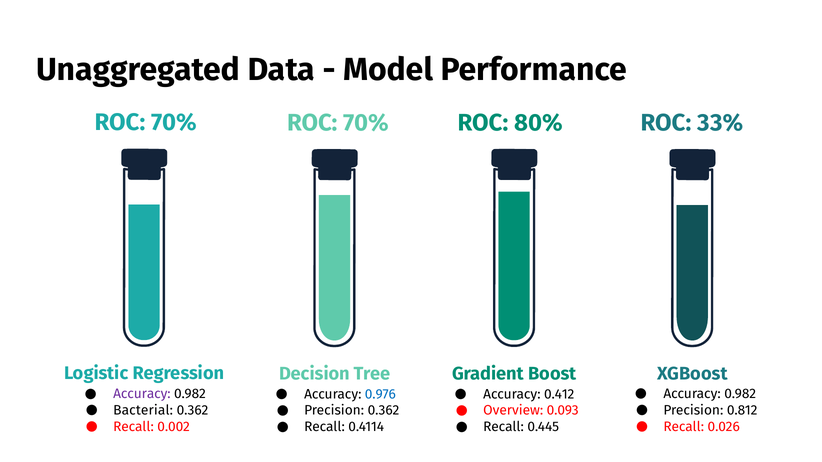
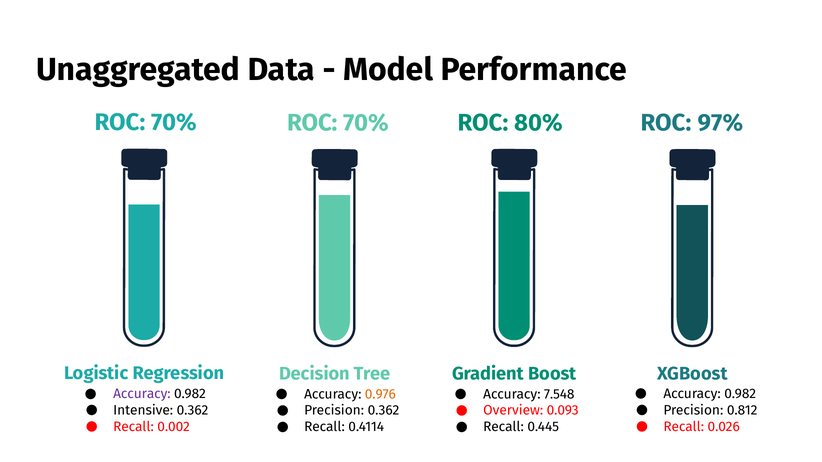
33%: 33% -> 97%
0.976 colour: blue -> orange
0.412: 0.412 -> 7.548
Bacterial: Bacterial -> Intensive
